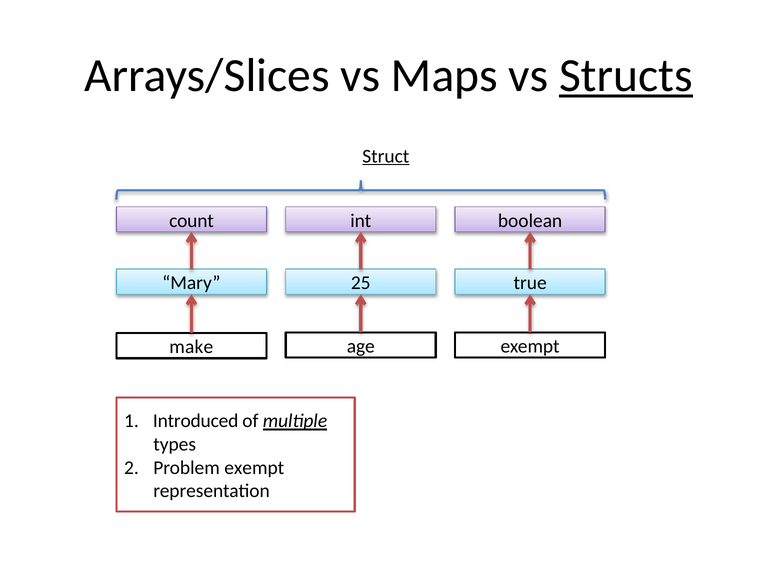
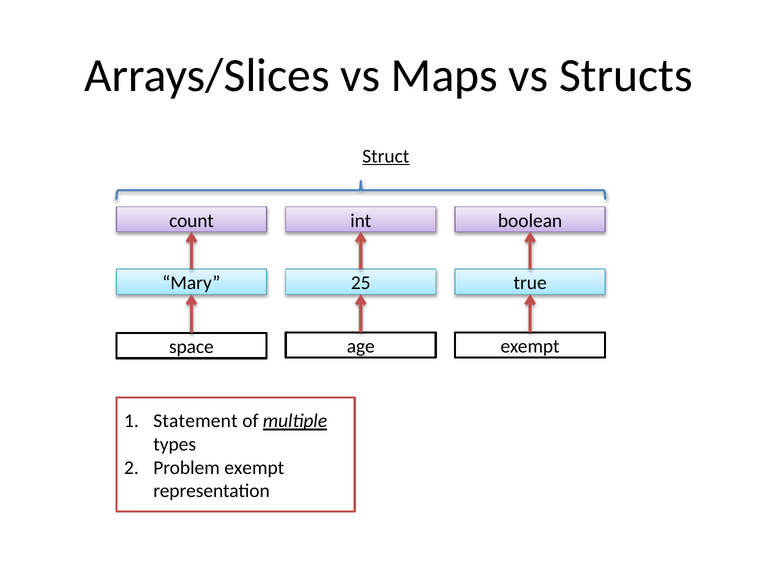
Structs underline: present -> none
make: make -> space
Introduced: Introduced -> Statement
